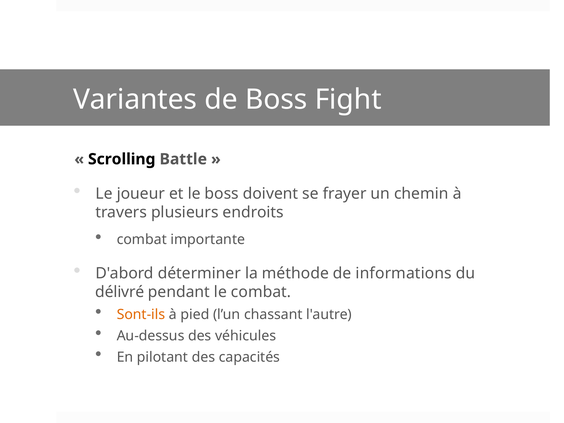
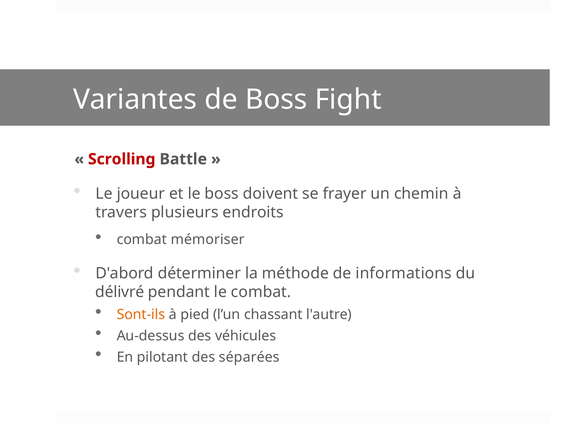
Scrolling colour: black -> red
importante: importante -> mémoriser
capacités: capacités -> séparées
